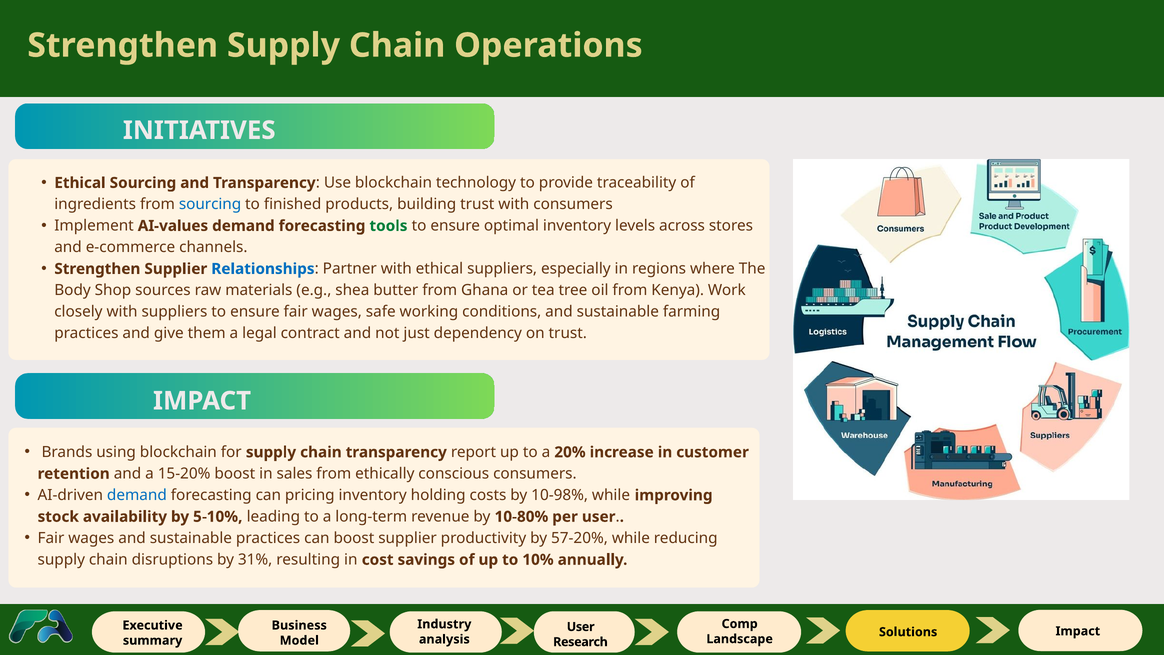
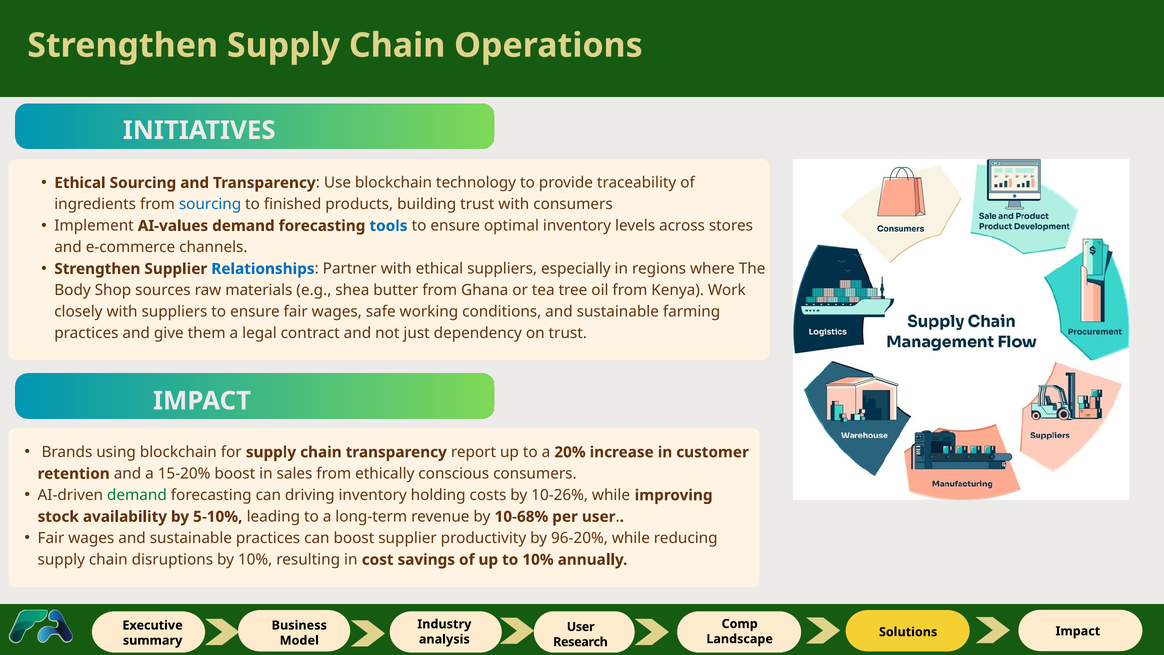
tools colour: green -> blue
demand at (137, 495) colour: blue -> green
pricing: pricing -> driving
10-98%: 10-98% -> 10-26%
10-80%: 10-80% -> 10-68%
57-20%: 57-20% -> 96-20%
by 31%: 31% -> 10%
